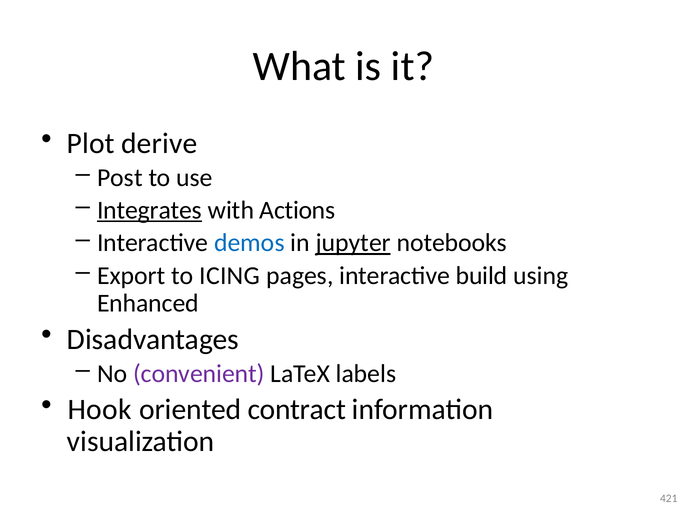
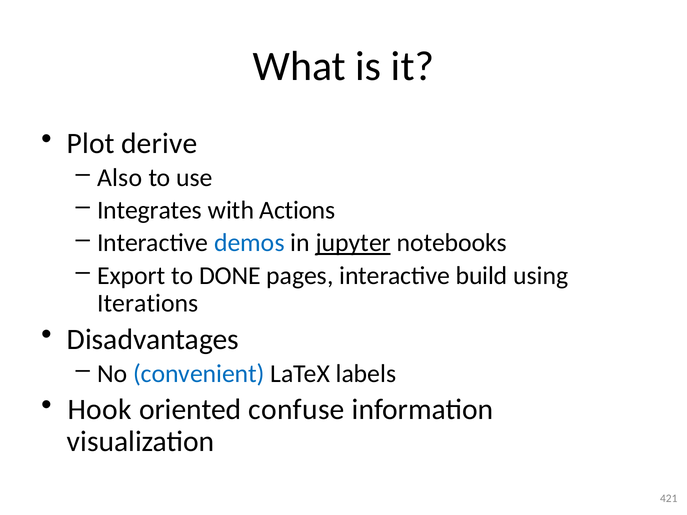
Post: Post -> Also
Integrates underline: present -> none
ICING: ICING -> DONE
Enhanced: Enhanced -> Iterations
convenient colour: purple -> blue
contract: contract -> confuse
